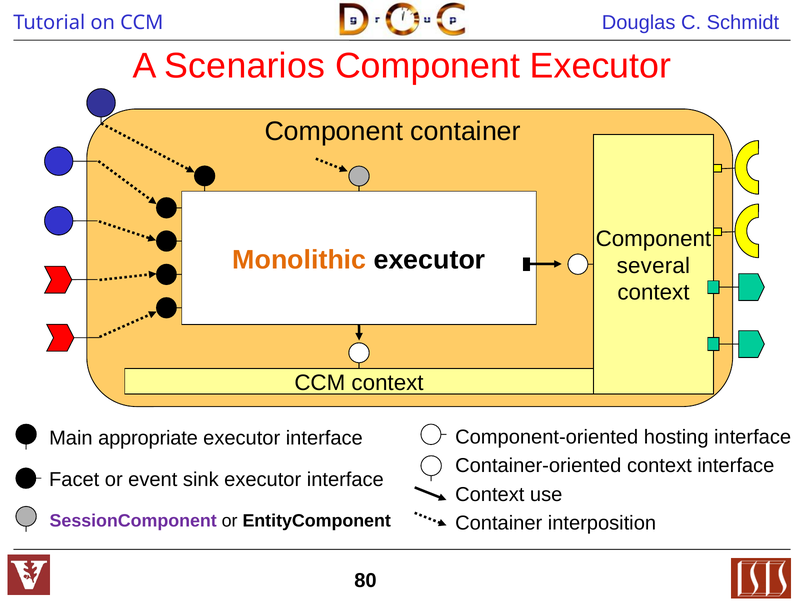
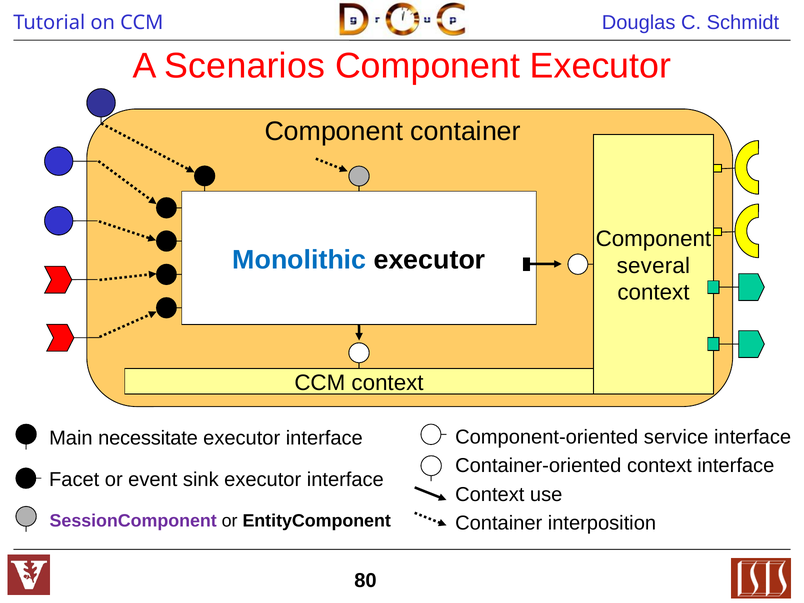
Monolithic colour: orange -> blue
hosting: hosting -> service
appropriate: appropriate -> necessitate
